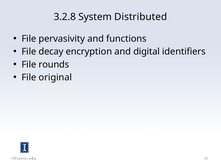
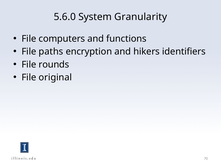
3.2.8: 3.2.8 -> 5.6.0
Distributed: Distributed -> Granularity
pervasivity: pervasivity -> computers
decay: decay -> paths
digital: digital -> hikers
